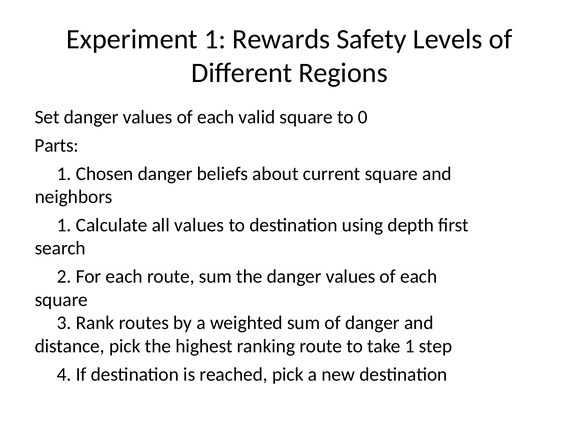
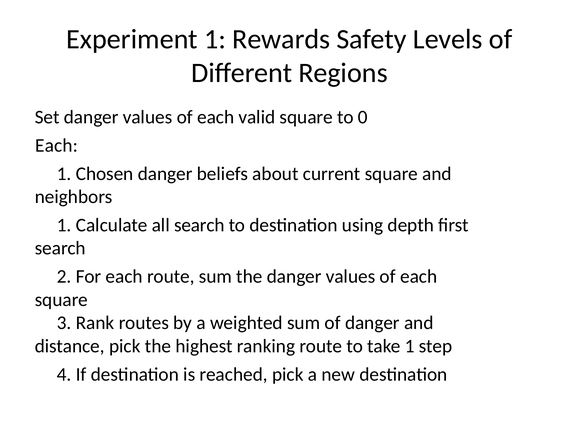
Parts at (57, 145): Parts -> Each
all values: values -> search
